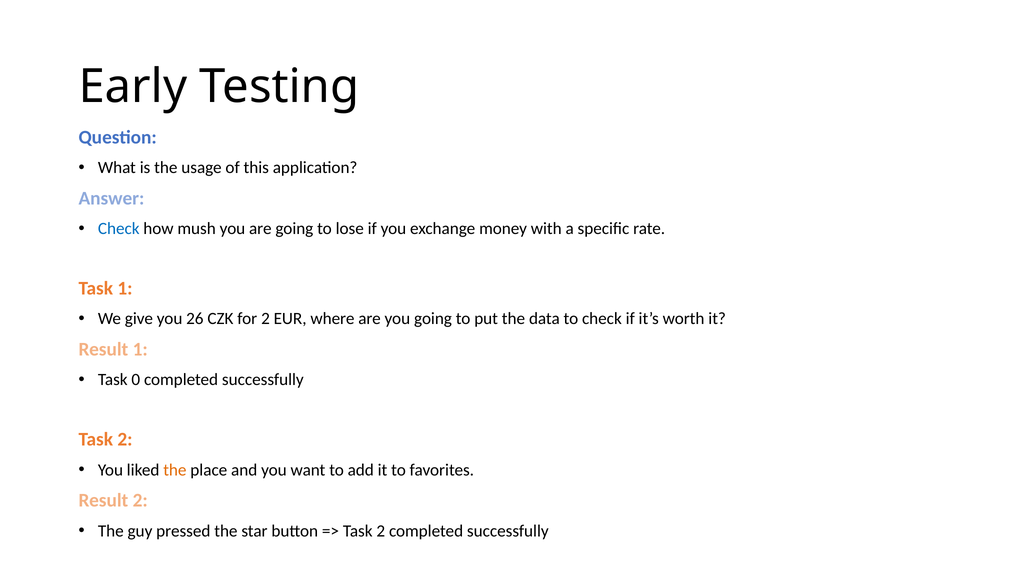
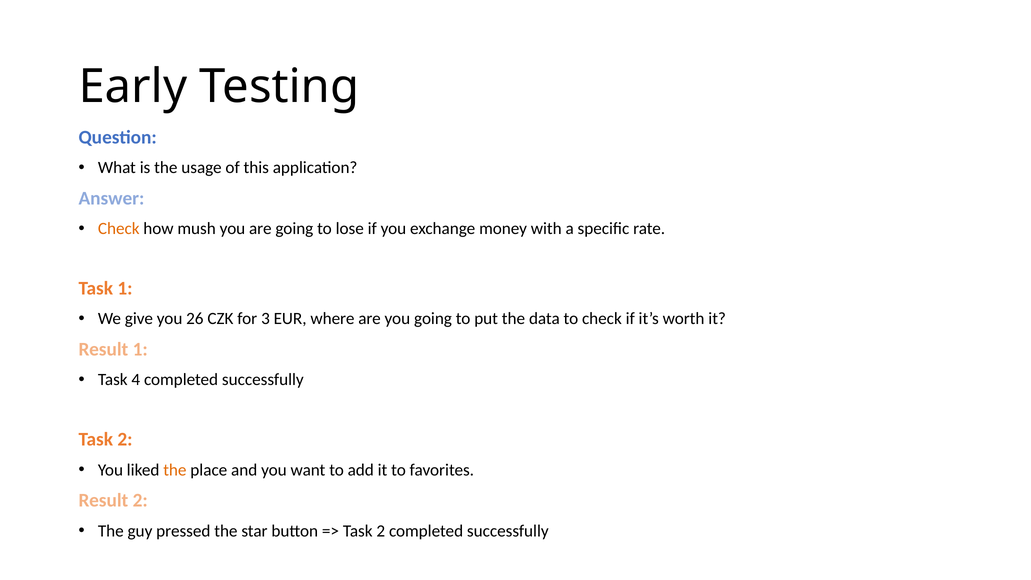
Check at (119, 229) colour: blue -> orange
for 2: 2 -> 3
0: 0 -> 4
